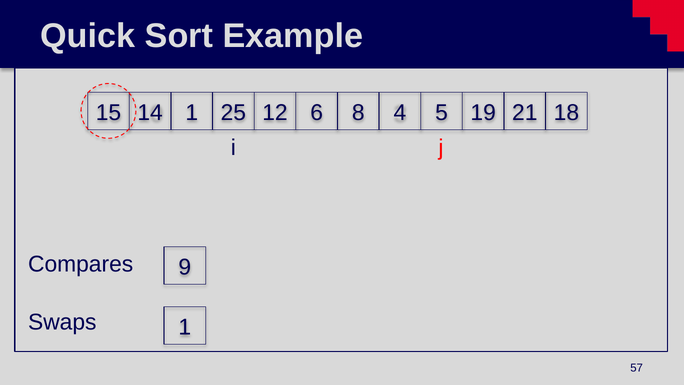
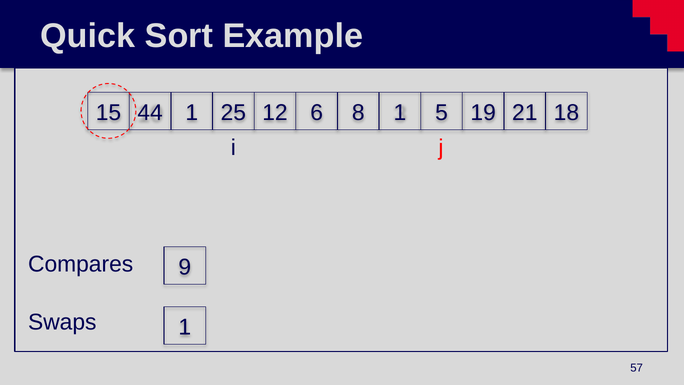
14: 14 -> 44
8 4: 4 -> 1
